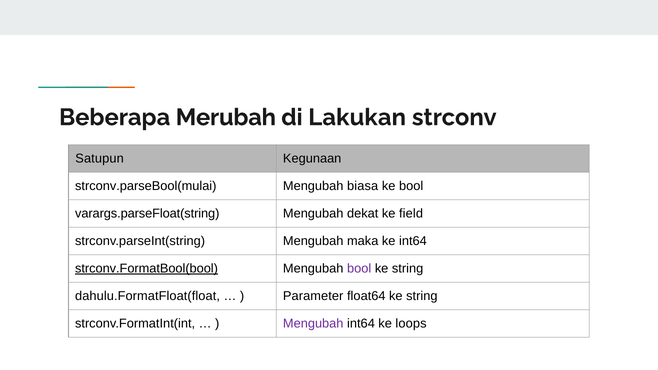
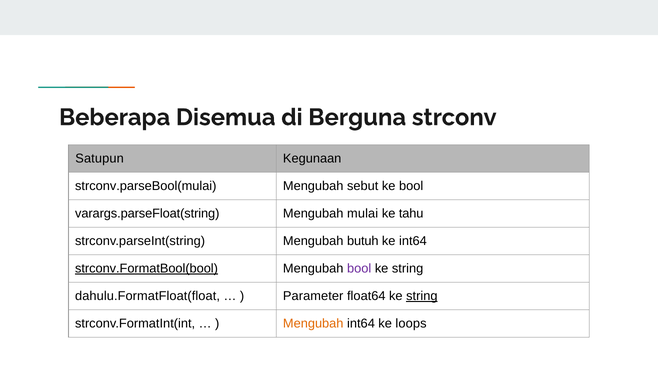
Merubah: Merubah -> Disemua
Lakukan: Lakukan -> Berguna
biasa: biasa -> sebut
dekat: dekat -> mulai
field: field -> tahu
maka: maka -> butuh
string at (422, 296) underline: none -> present
Mengubah at (313, 324) colour: purple -> orange
